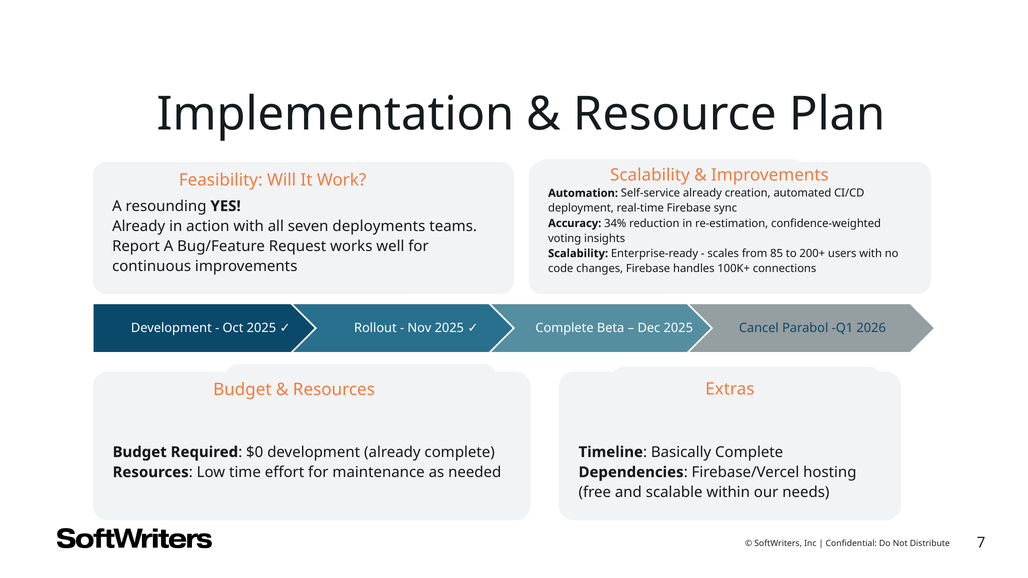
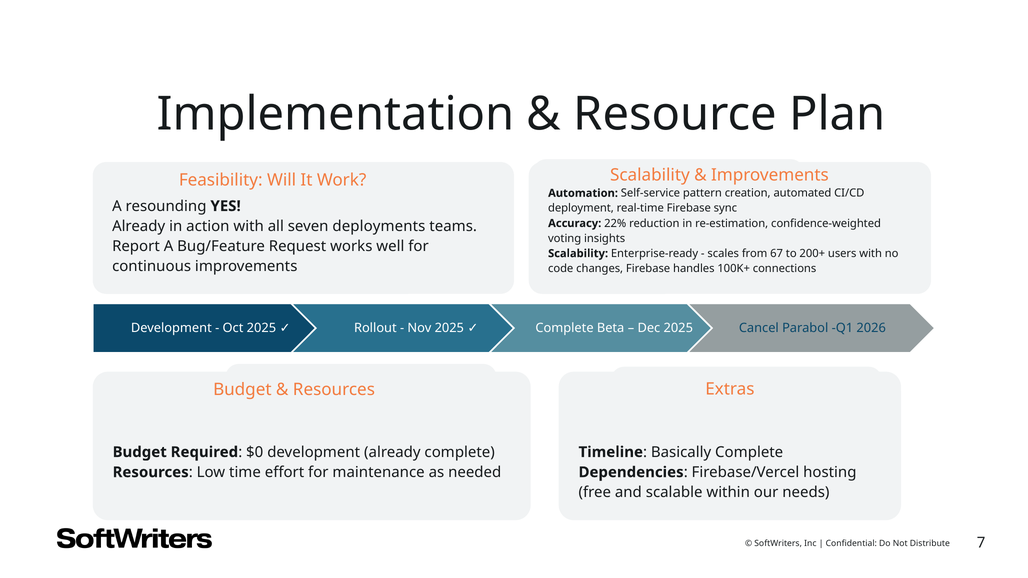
Self-service already: already -> pattern
34%: 34% -> 22%
85: 85 -> 67
